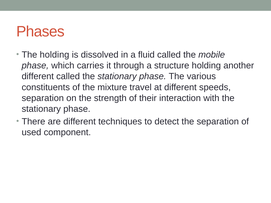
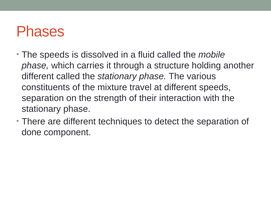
The holding: holding -> speeds
used: used -> done
